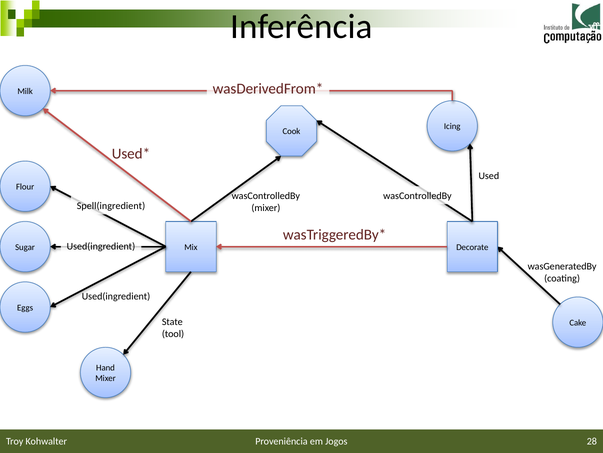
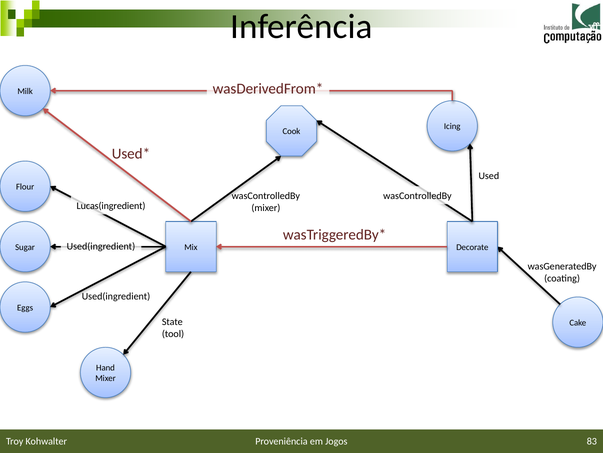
Spell(ingredient: Spell(ingredient -> Lucas(ingredient
28: 28 -> 83
